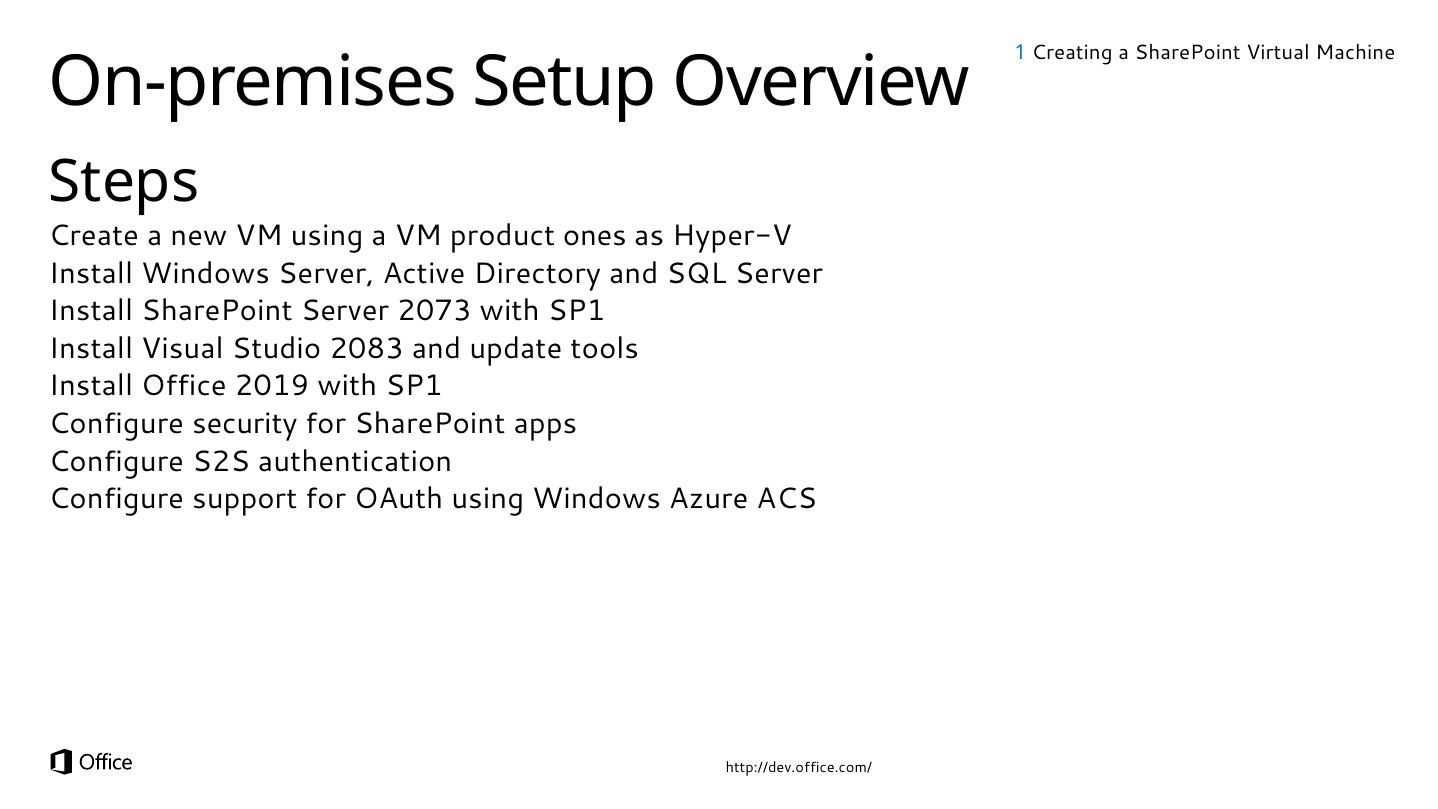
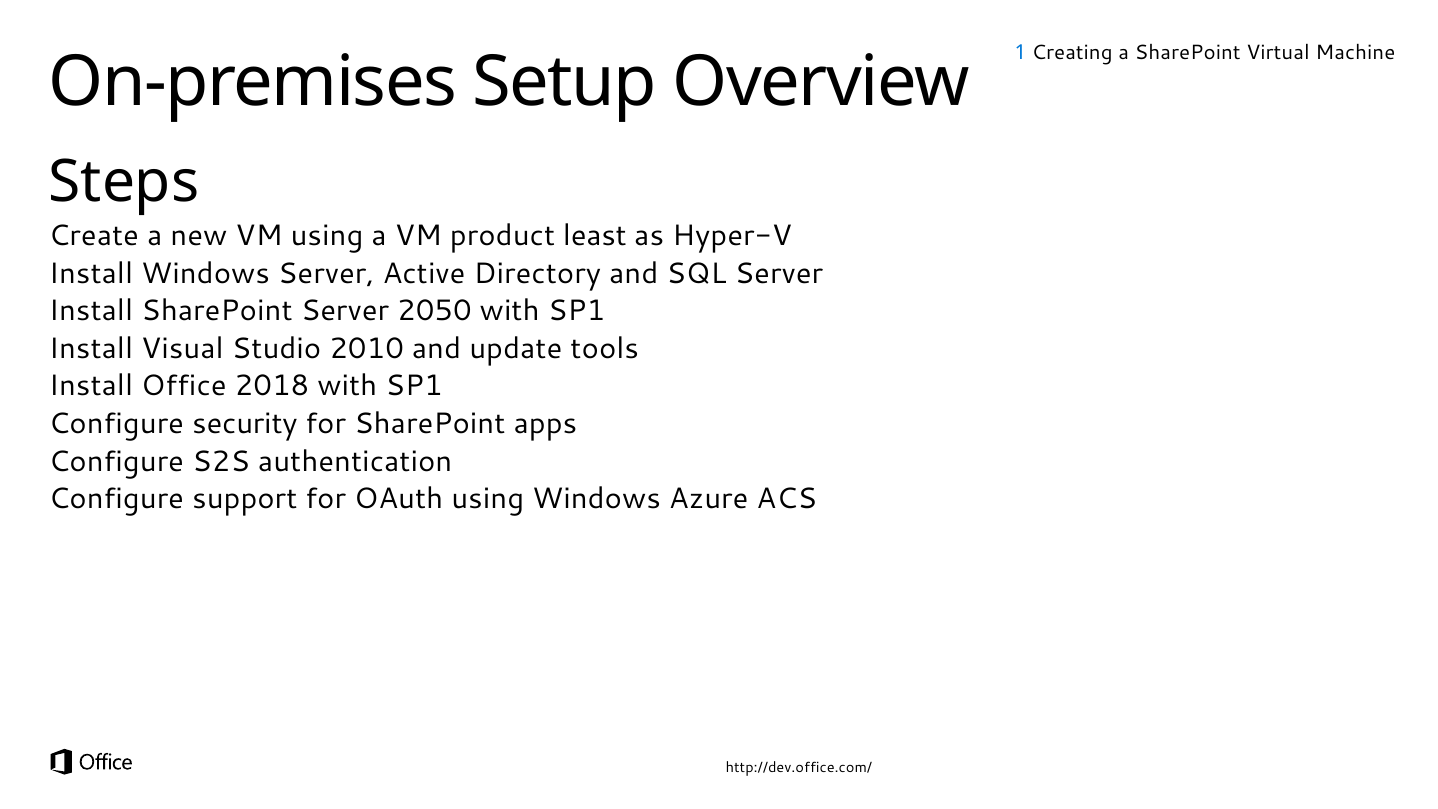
ones: ones -> least
2073: 2073 -> 2050
2083: 2083 -> 2010
2019: 2019 -> 2018
